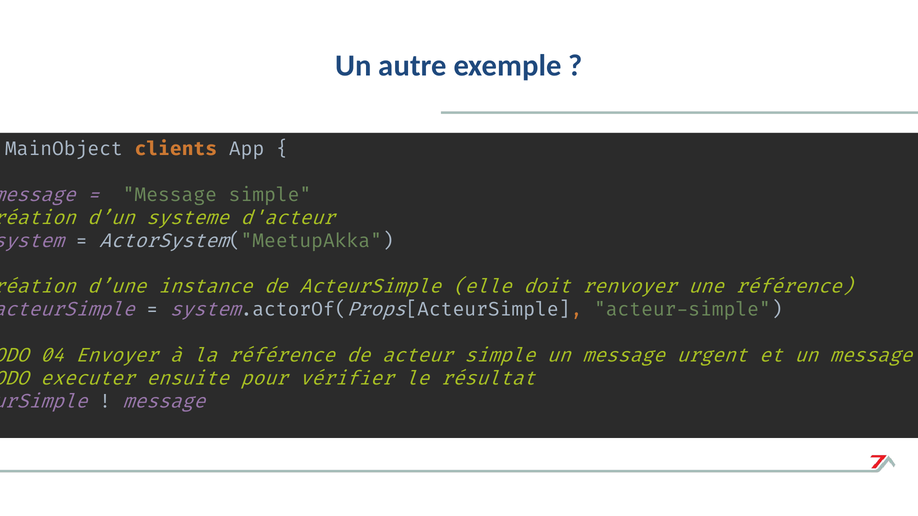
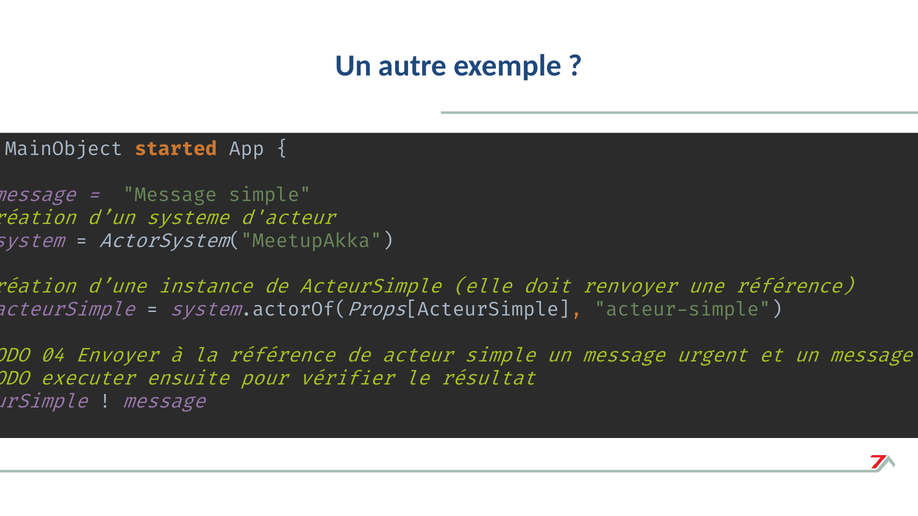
clients: clients -> started
